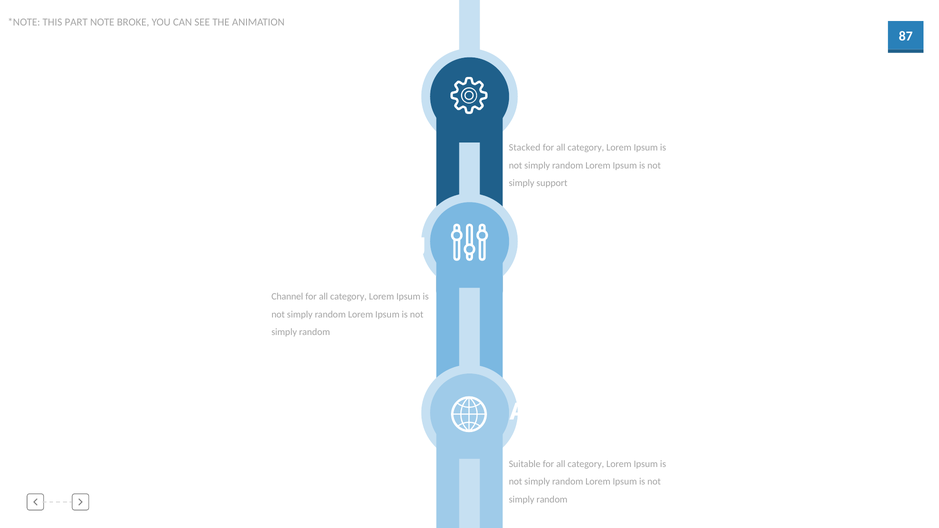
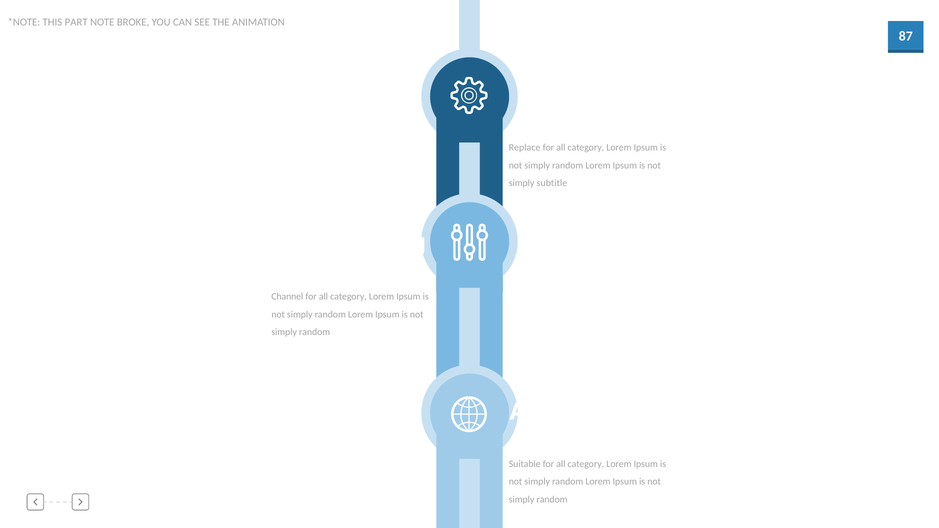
Stacked: Stacked -> Replace
support: support -> subtitle
